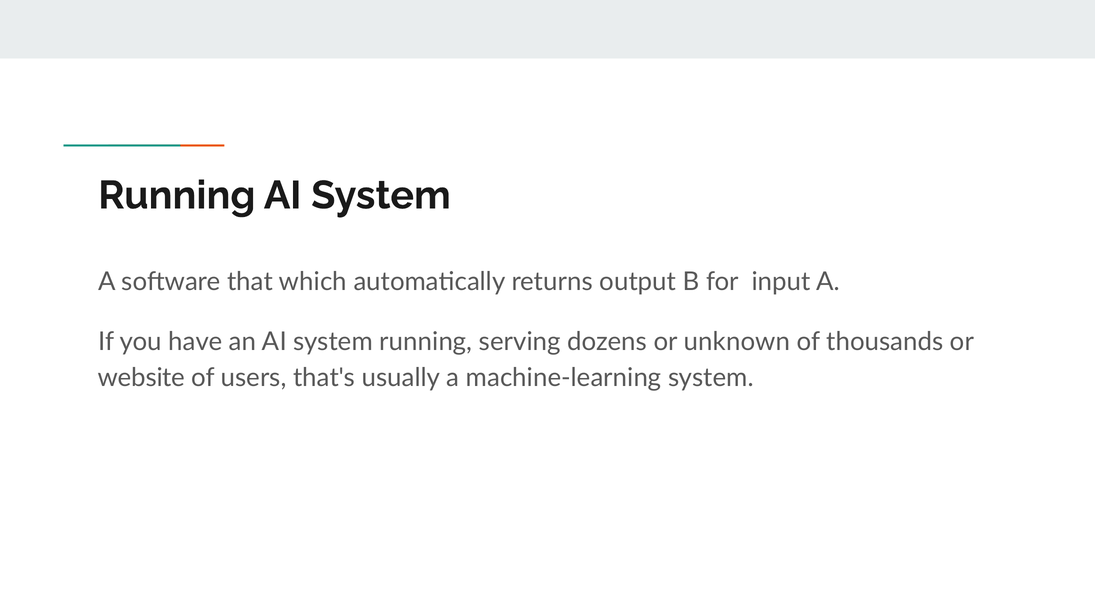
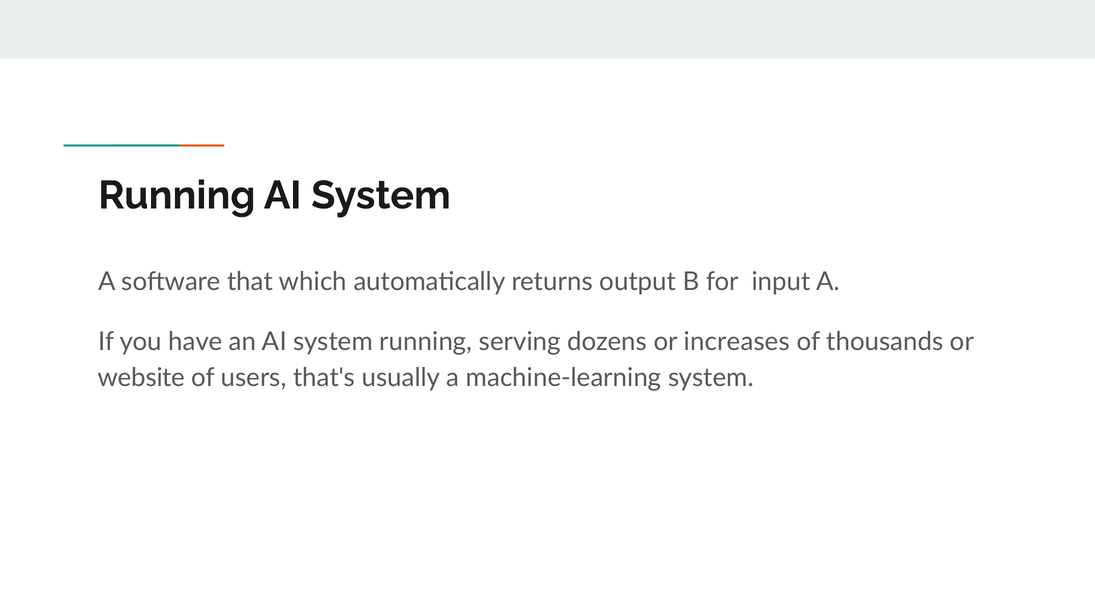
unknown: unknown -> increases
